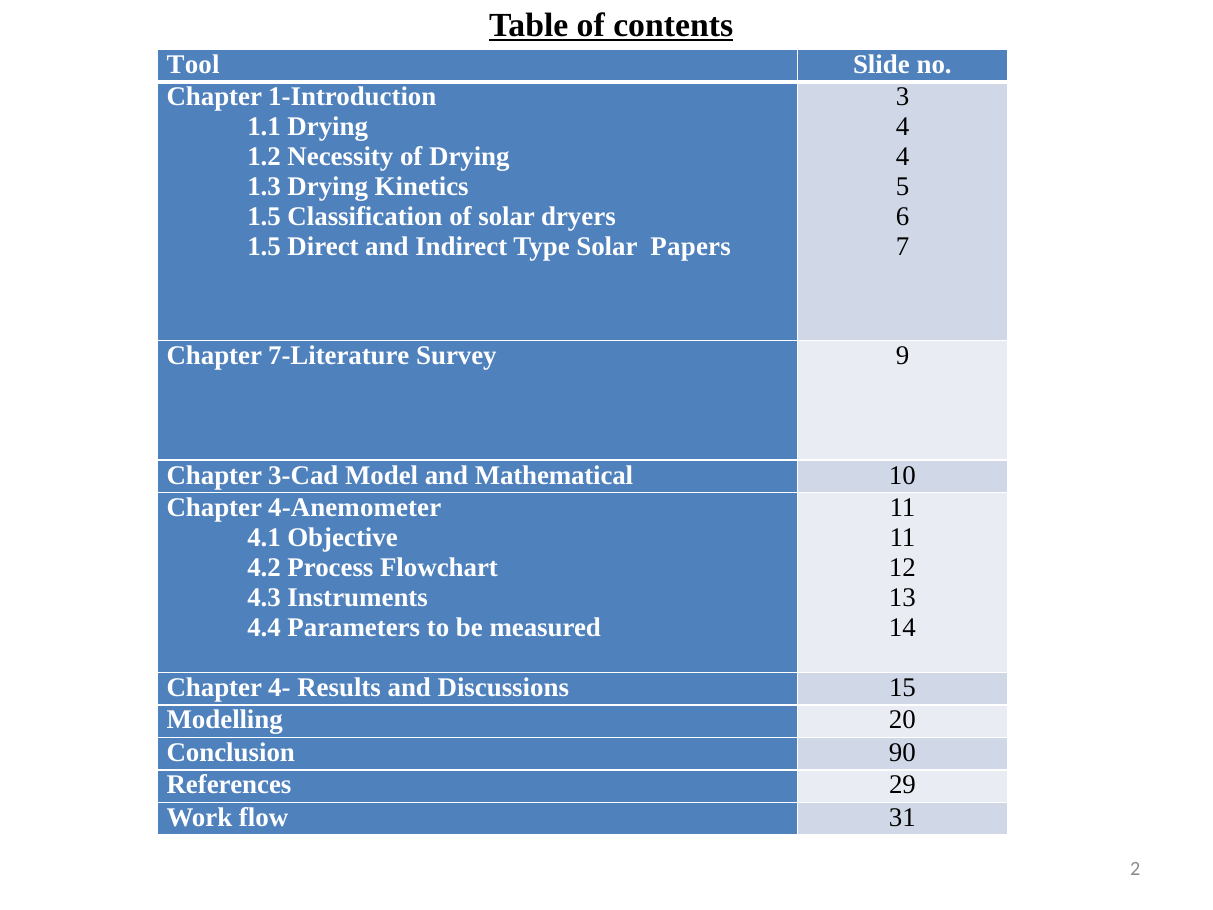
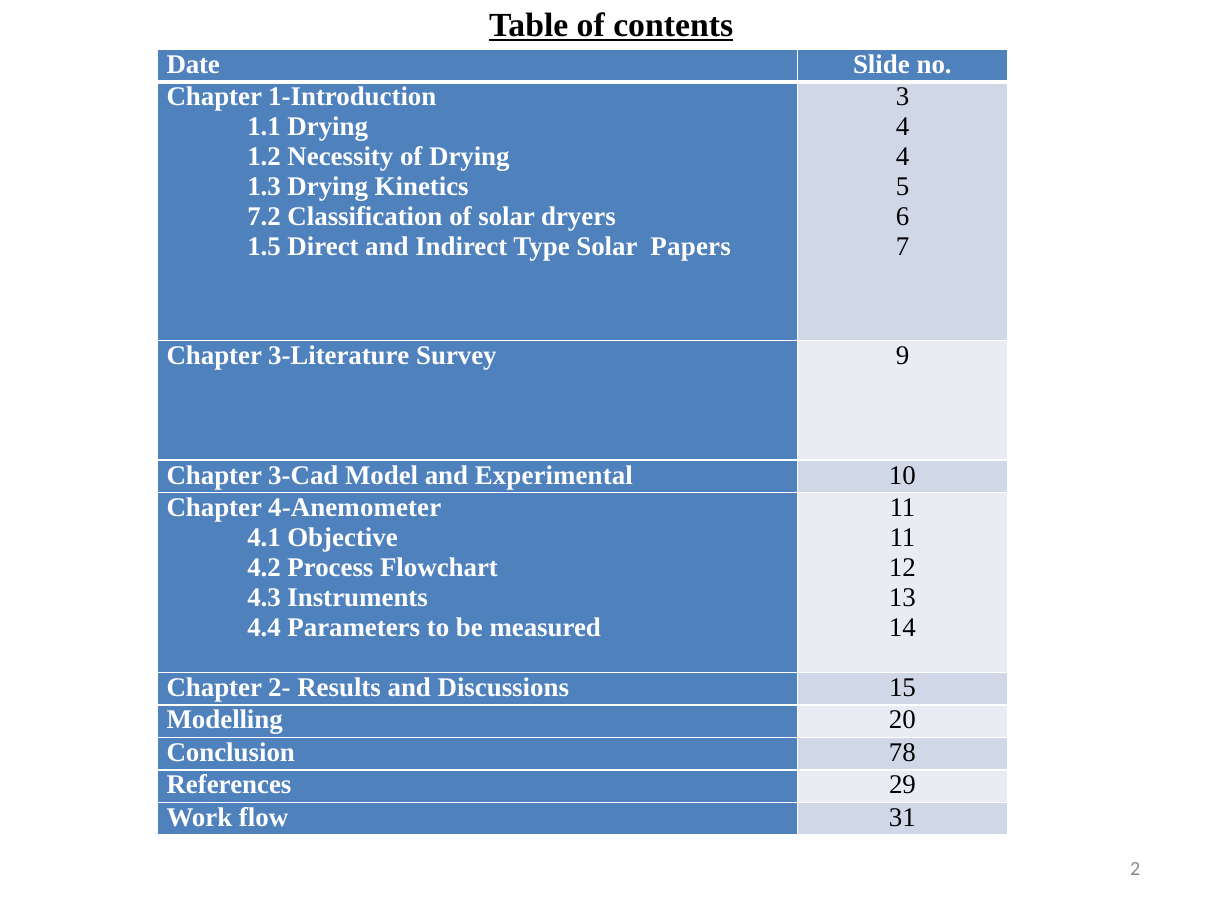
Tool: Tool -> Date
1.5 at (264, 217): 1.5 -> 7.2
7-Literature: 7-Literature -> 3-Literature
Mathematical: Mathematical -> Experimental
4-: 4- -> 2-
90: 90 -> 78
